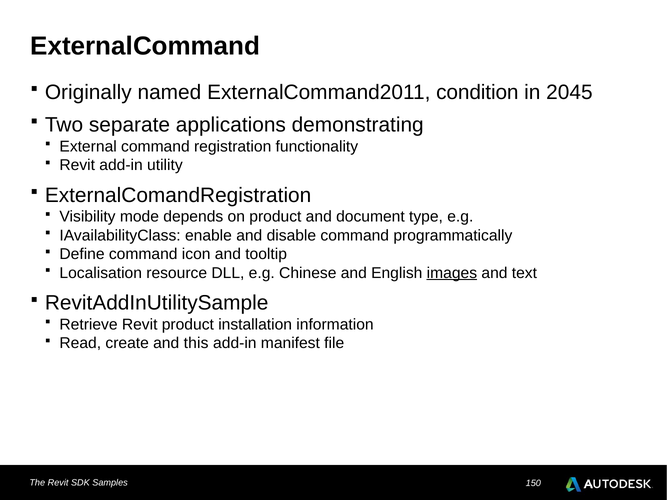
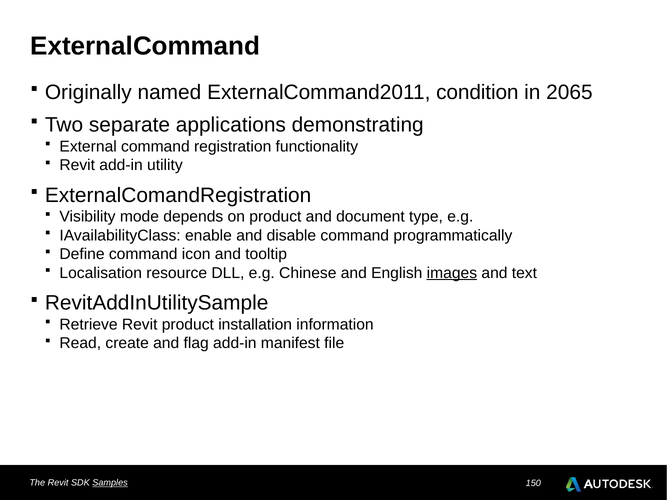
2045: 2045 -> 2065
this: this -> flag
Samples underline: none -> present
